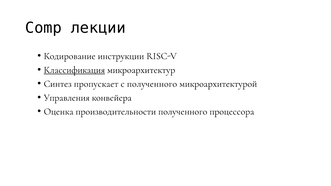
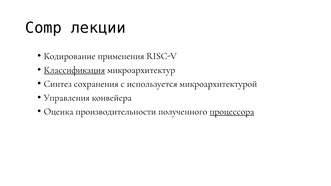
инструкции: инструкции -> применения
пропускает: пропускает -> сохранения
с полученного: полученного -> используется
процессора underline: none -> present
